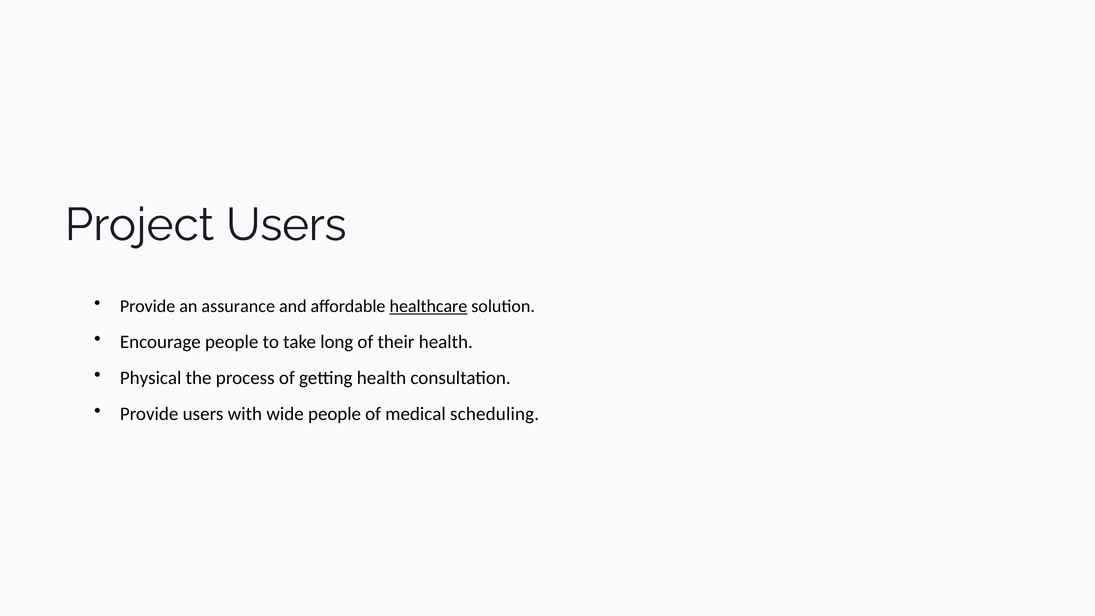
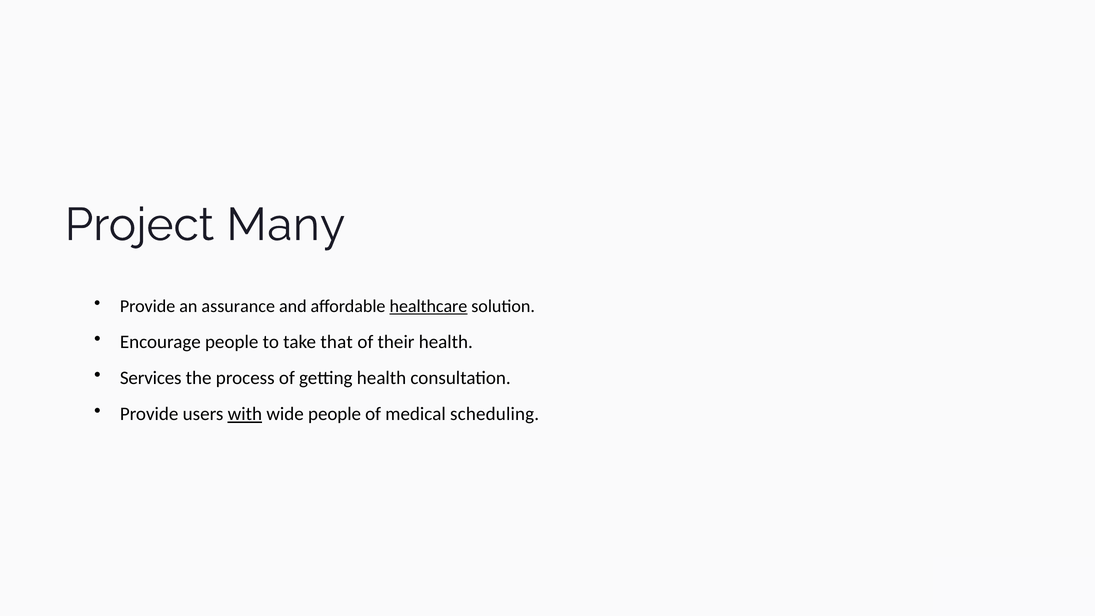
Project Users: Users -> Many
long: long -> that
Physical: Physical -> Services
with underline: none -> present
